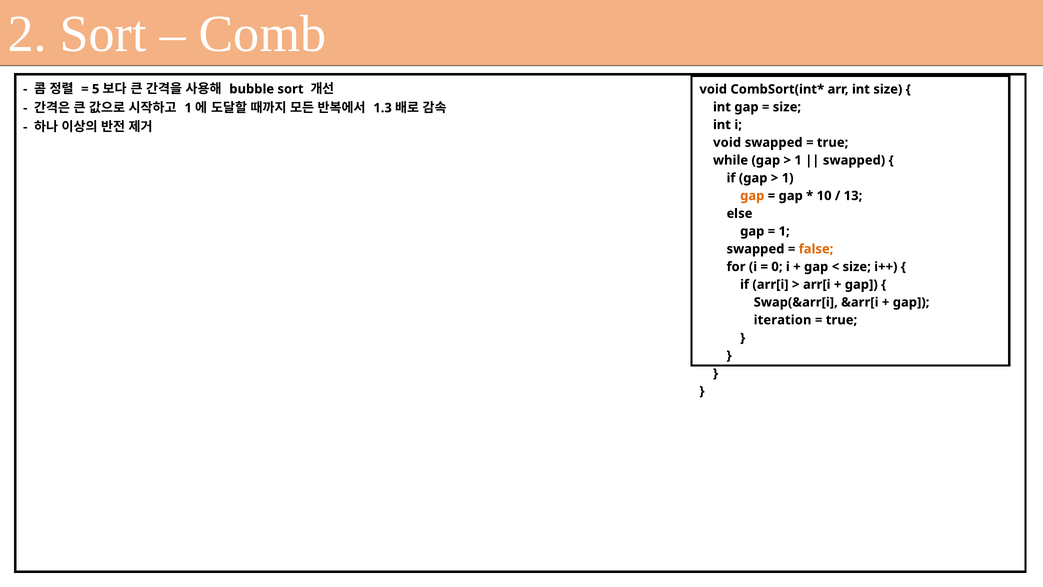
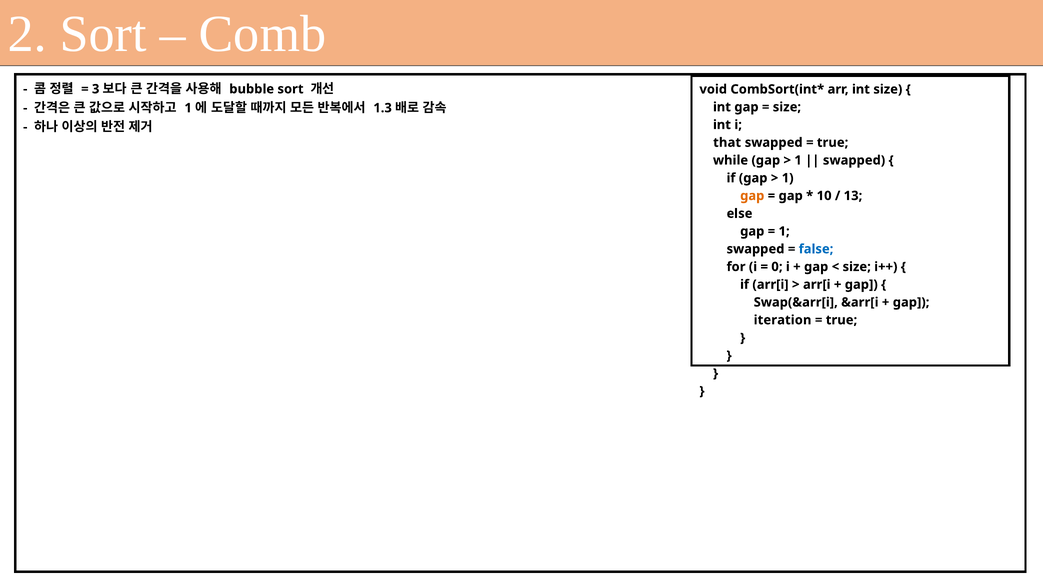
5: 5 -> 3
void at (727, 142): void -> that
false colour: orange -> blue
